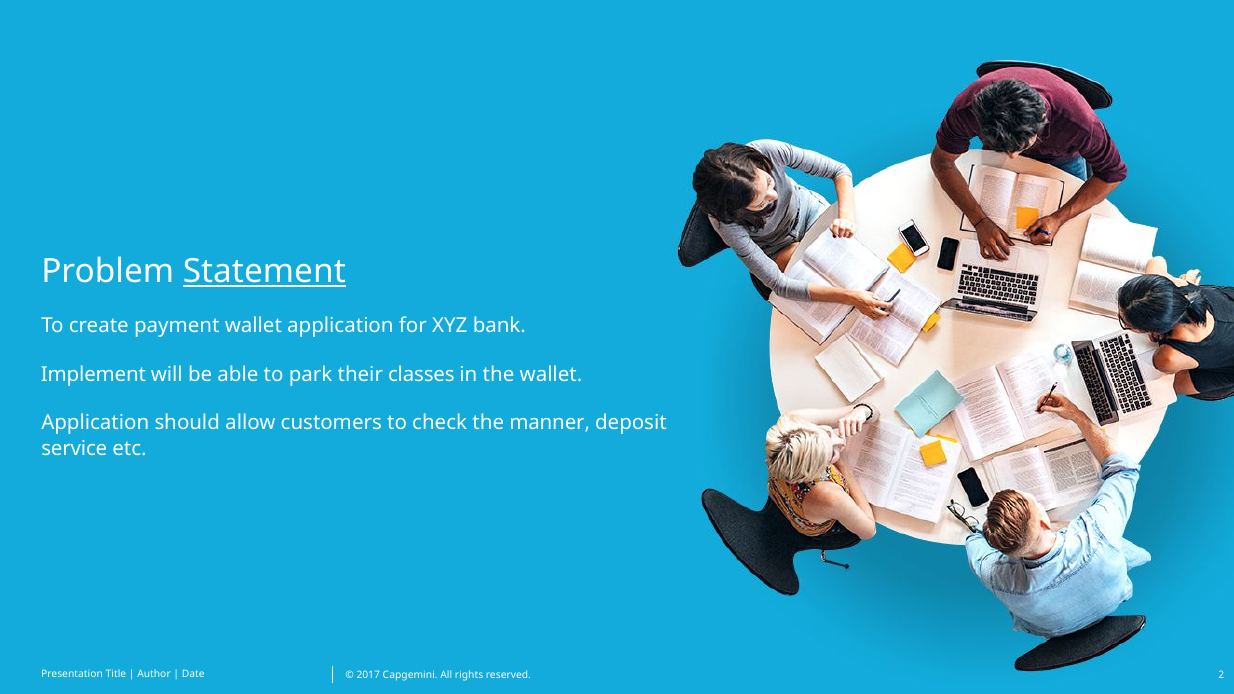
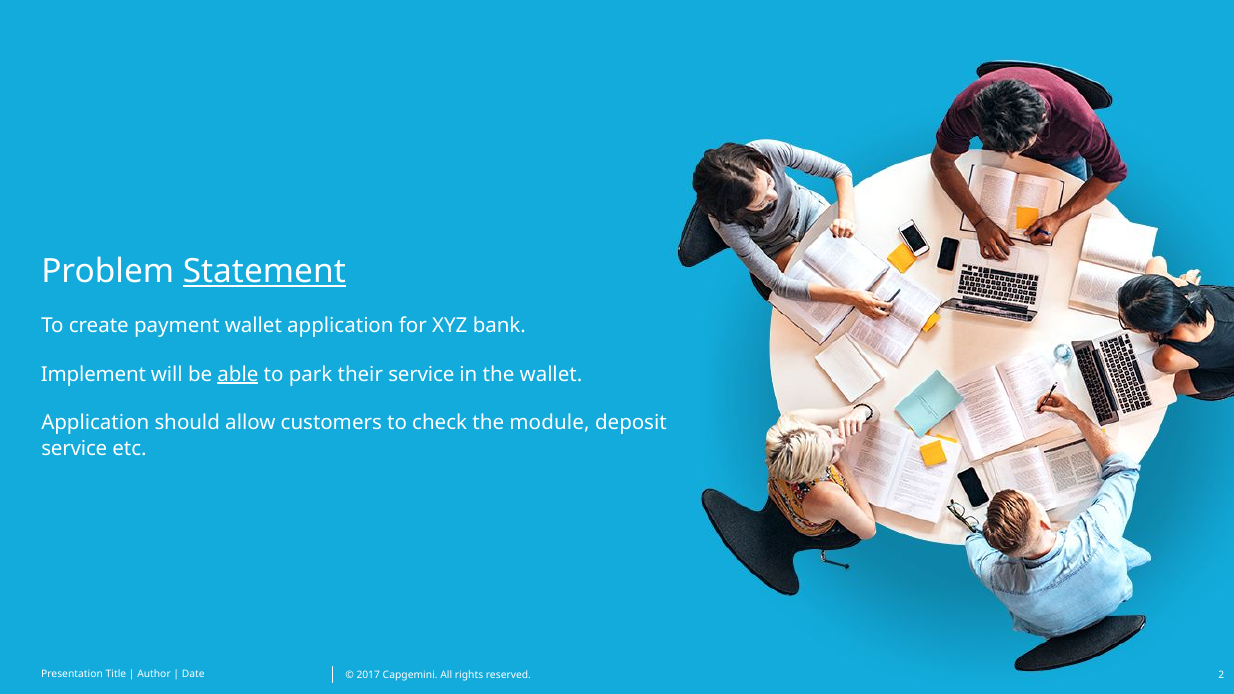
able underline: none -> present
their classes: classes -> service
manner: manner -> module
